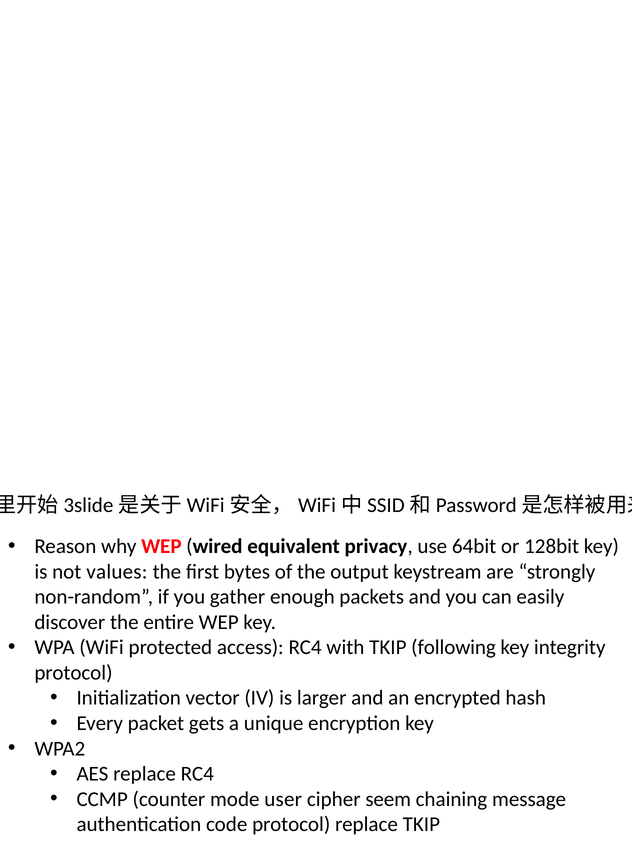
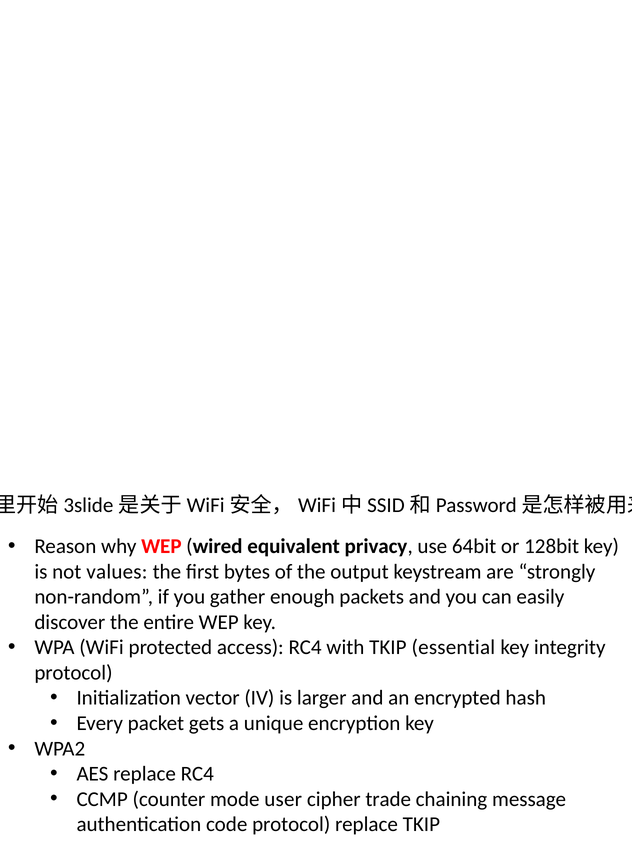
following: following -> essential
seem: seem -> trade
